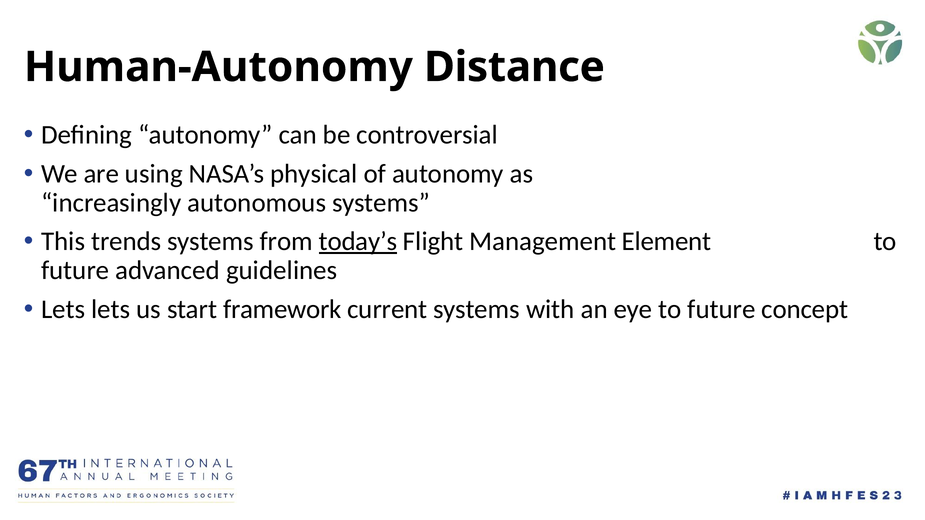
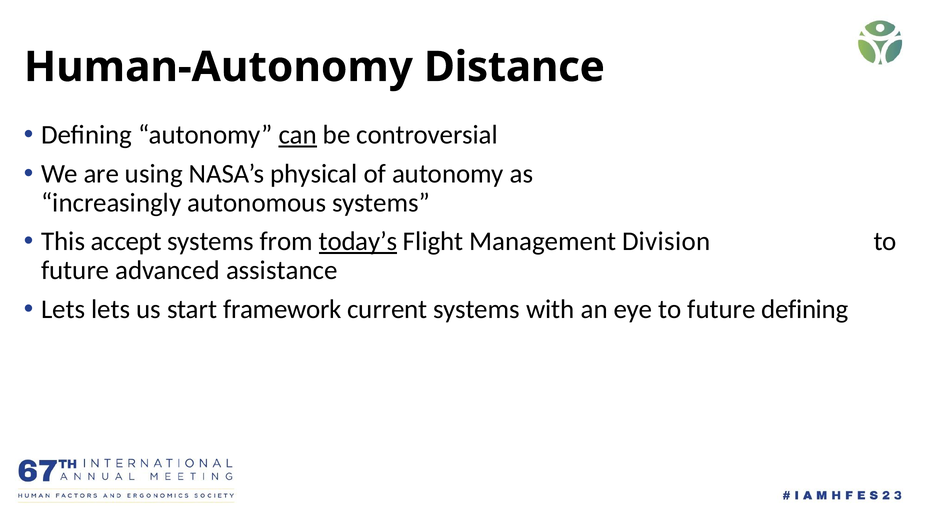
can underline: none -> present
trends: trends -> accept
Element: Element -> Division
guidelines: guidelines -> assistance
future concept: concept -> defining
